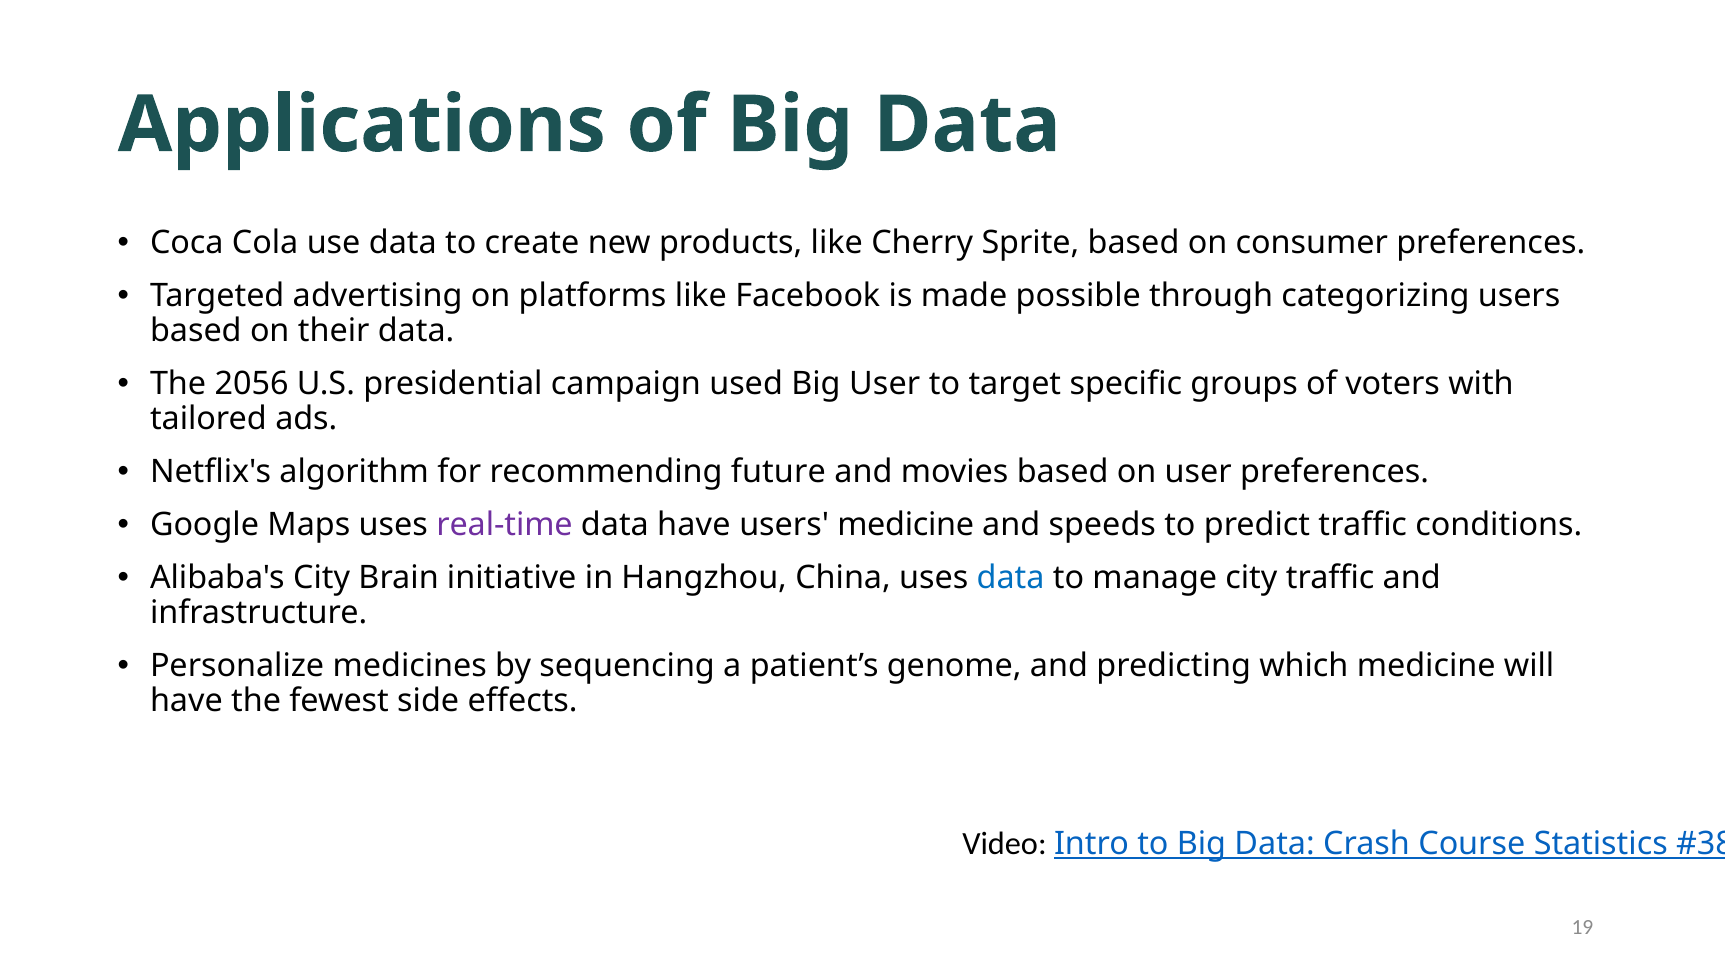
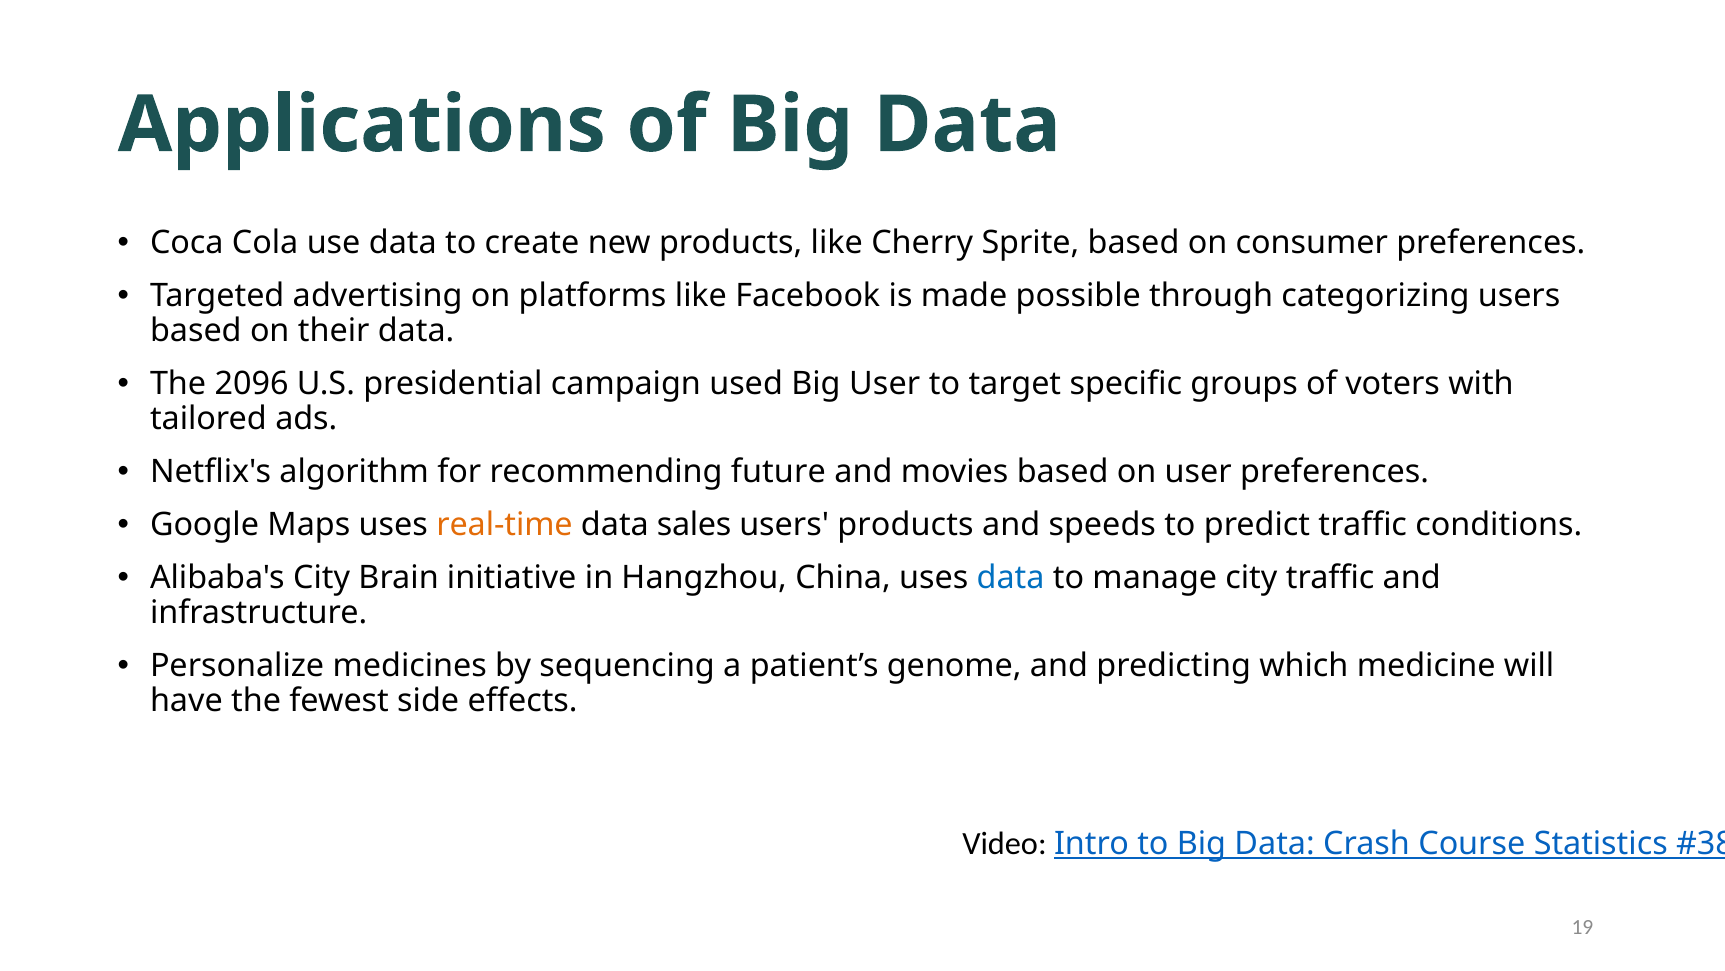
2056: 2056 -> 2096
real-time colour: purple -> orange
data have: have -> sales
users medicine: medicine -> products
